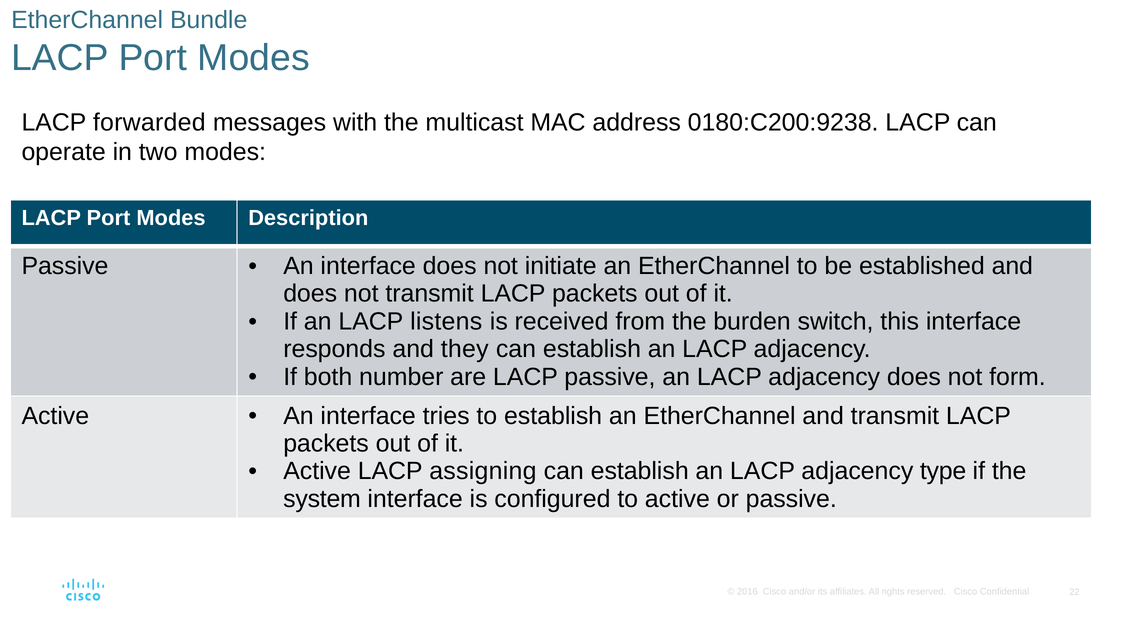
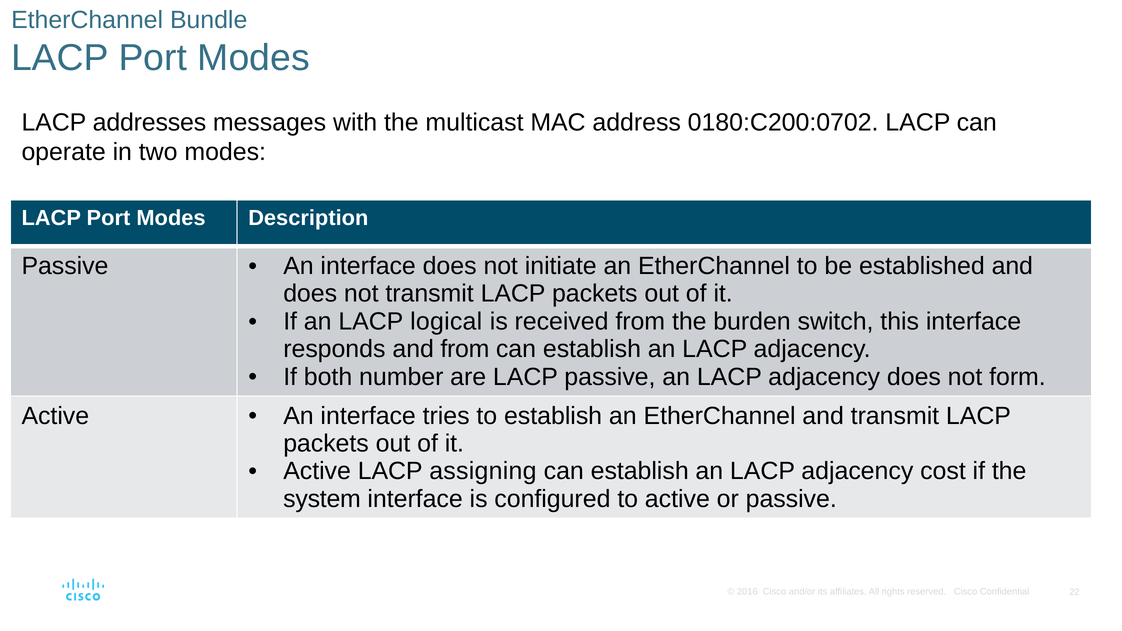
forwarded: forwarded -> addresses
0180:C200:9238: 0180:C200:9238 -> 0180:C200:0702
listens: listens -> logical
and they: they -> from
type: type -> cost
